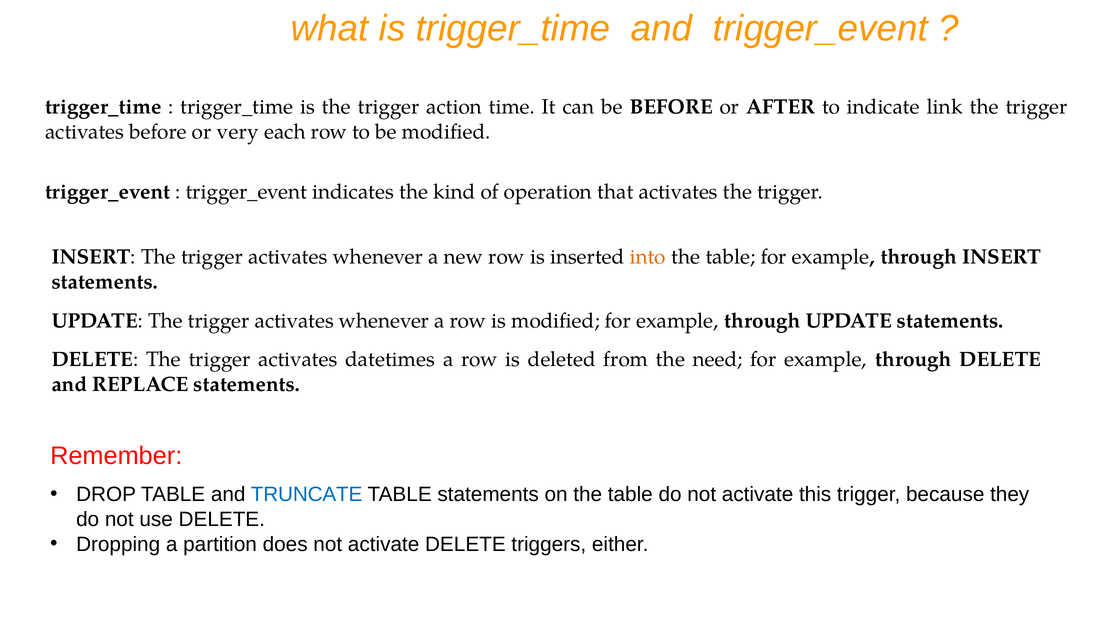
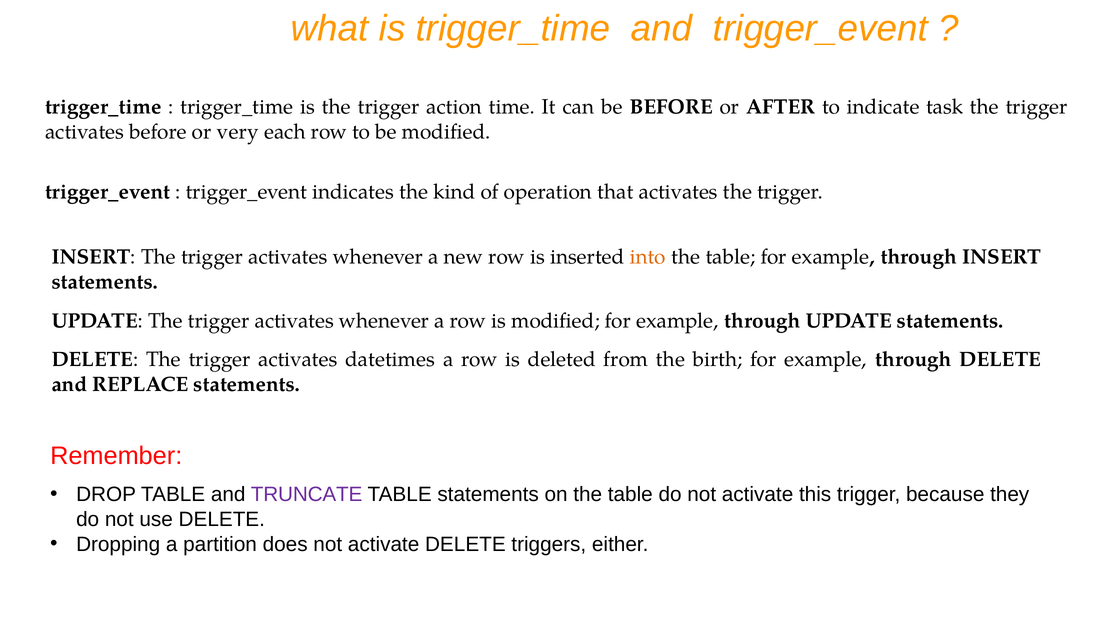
link: link -> task
need: need -> birth
TRUNCATE colour: blue -> purple
